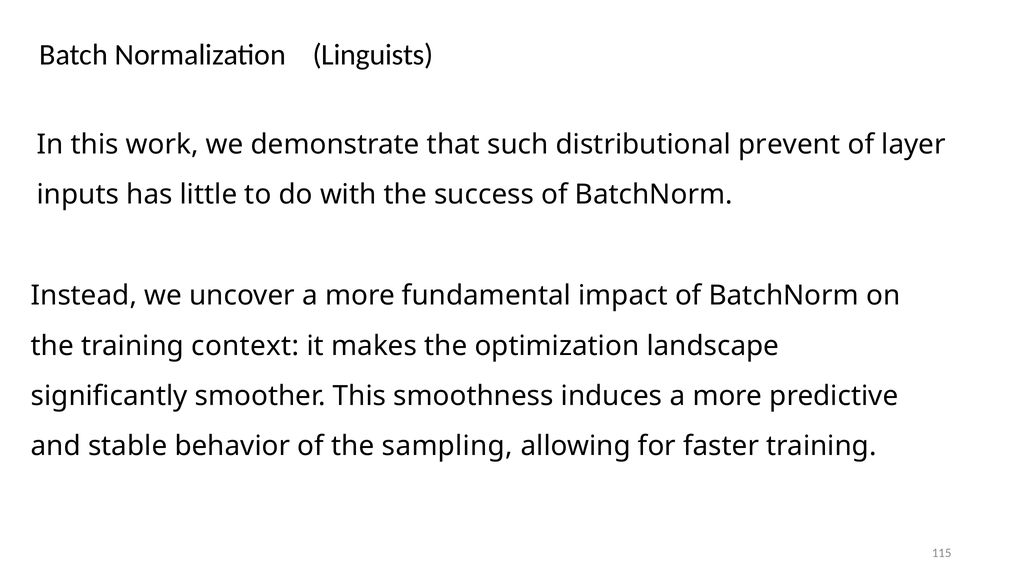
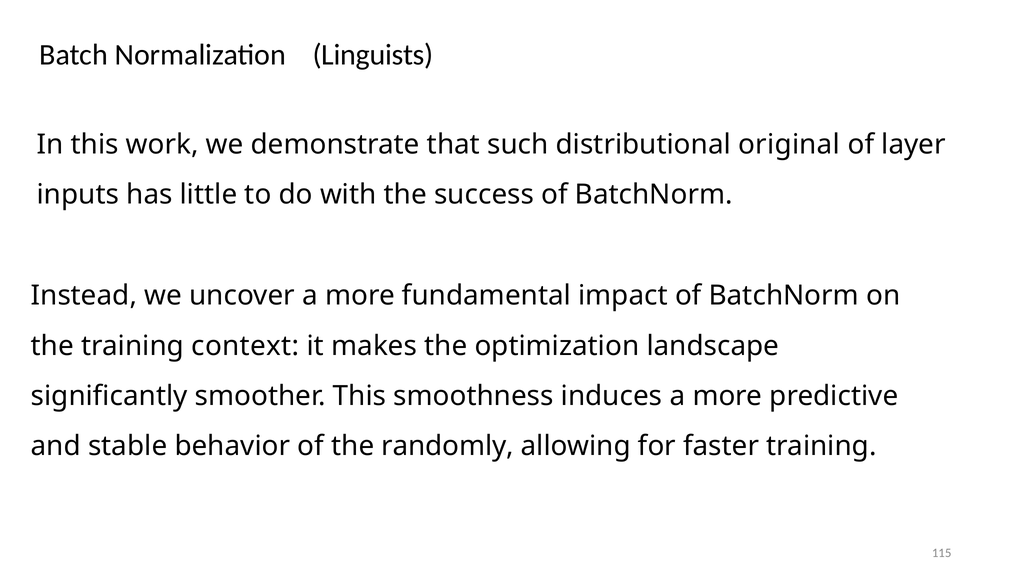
prevent: prevent -> original
sampling: sampling -> randomly
